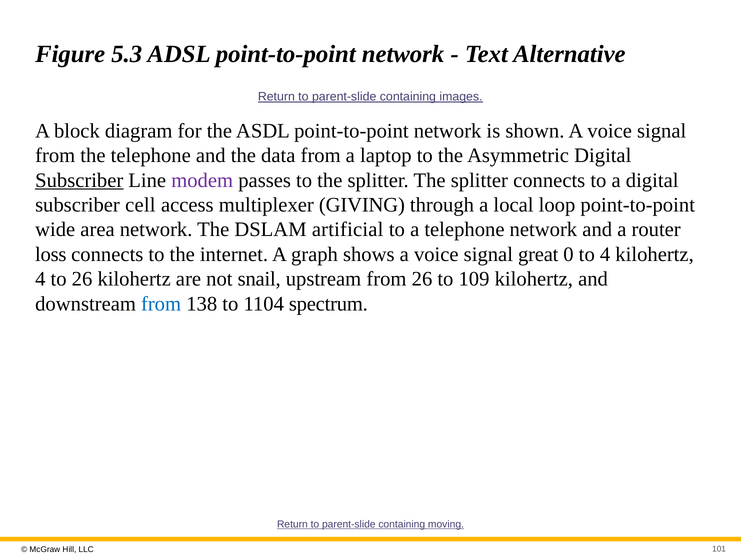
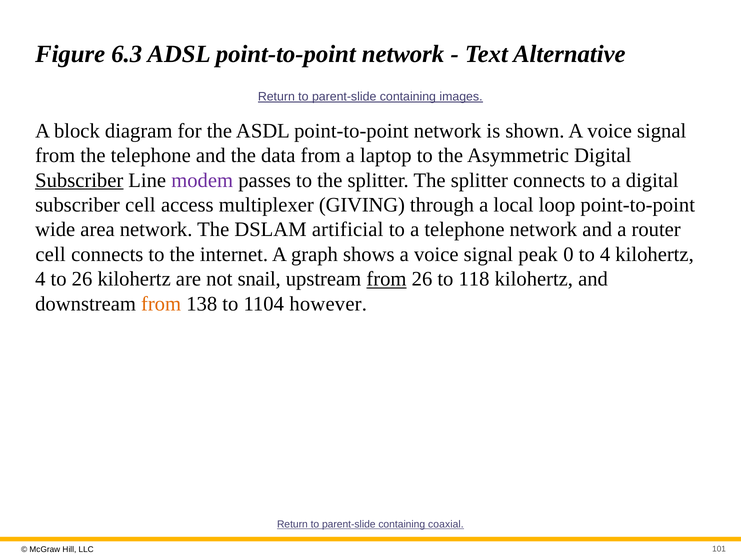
5.3: 5.3 -> 6.3
loss at (51, 254): loss -> cell
great: great -> peak
from at (386, 279) underline: none -> present
109: 109 -> 118
from at (161, 304) colour: blue -> orange
spectrum: spectrum -> however
moving: moving -> coaxial
